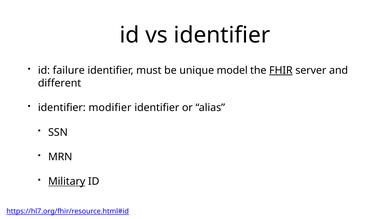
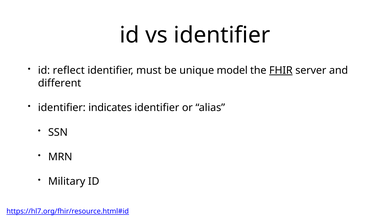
failure: failure -> reflect
modifier: modifier -> indicates
Military underline: present -> none
